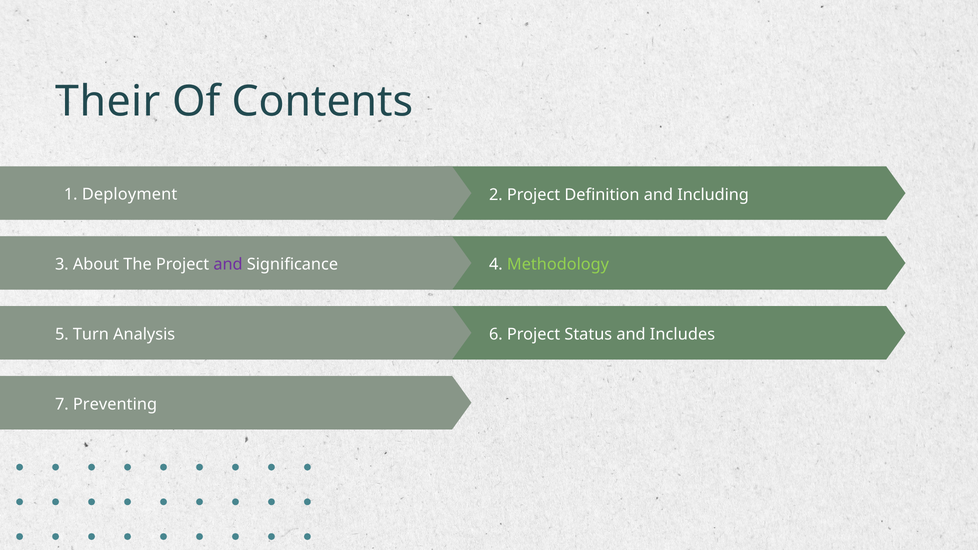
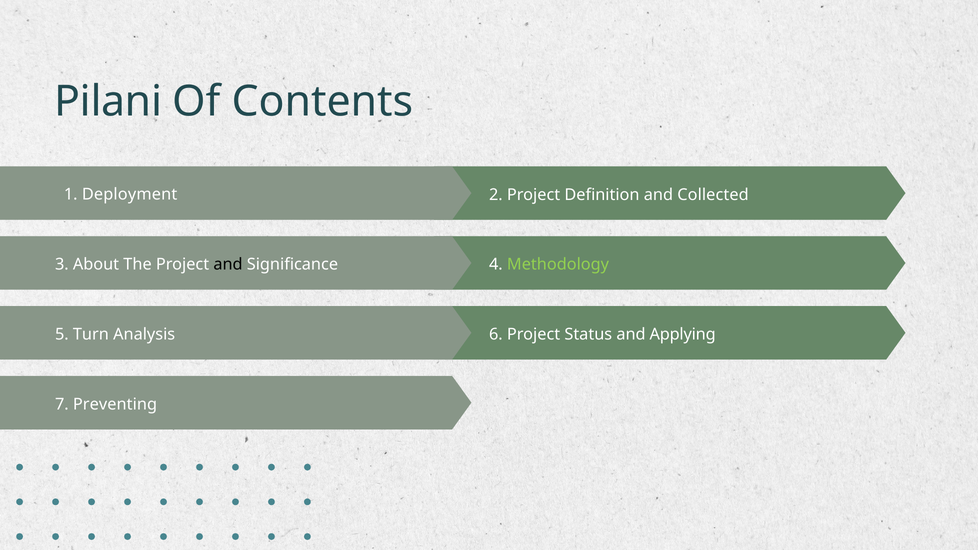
Their: Their -> Pilani
Including: Including -> Collected
and at (228, 265) colour: purple -> black
Includes: Includes -> Applying
